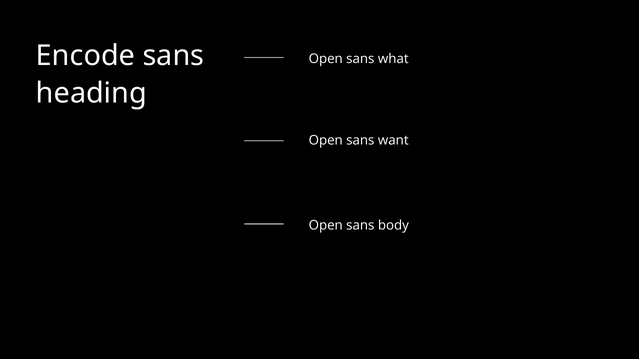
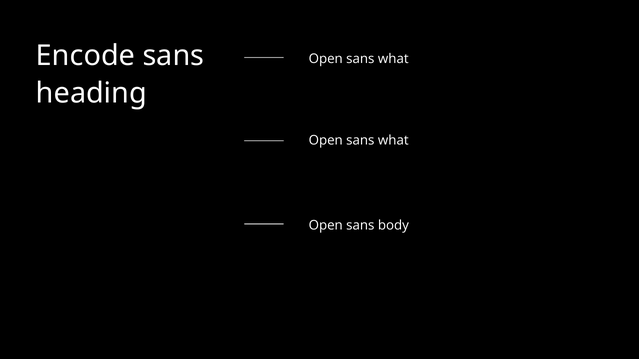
want at (393, 141): want -> what
